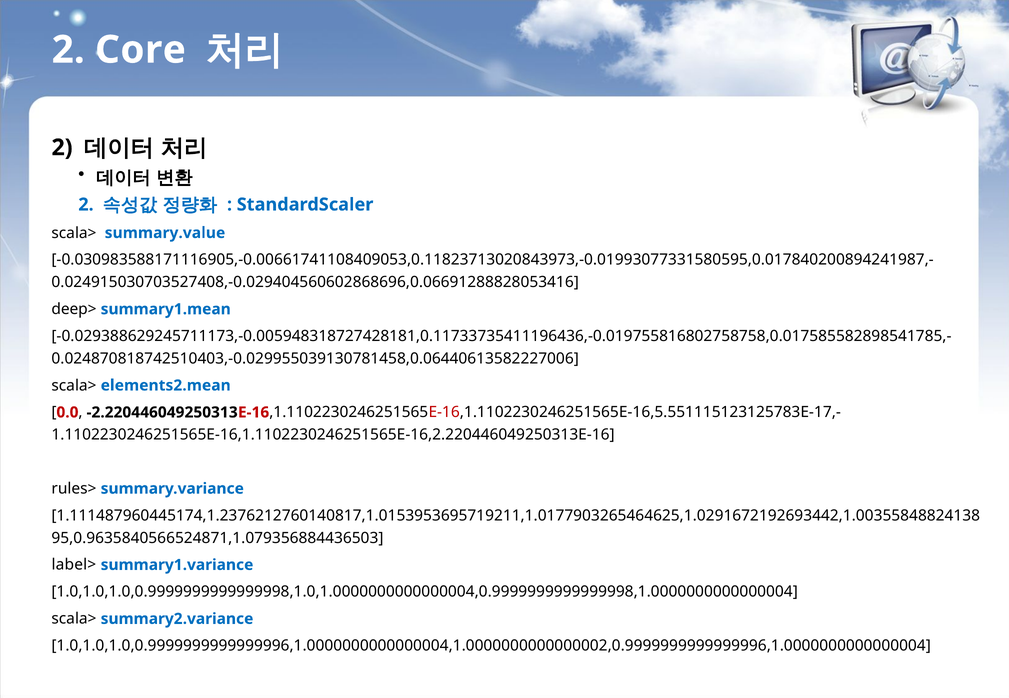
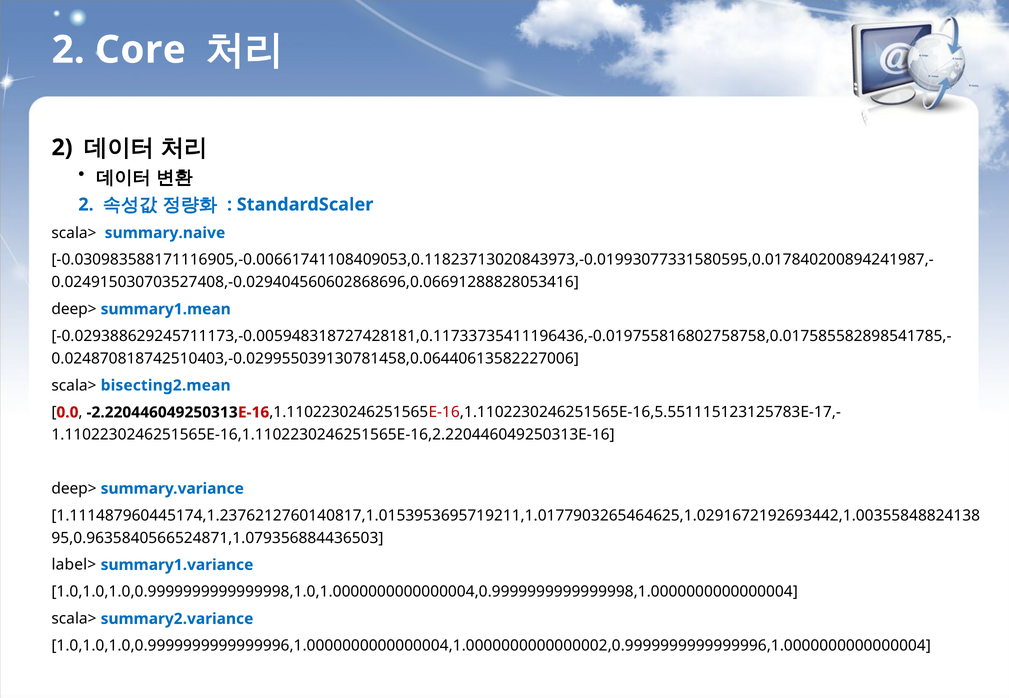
summary.value: summary.value -> summary.naive
elements2.mean: elements2.mean -> bisecting2.mean
rules> at (74, 489): rules> -> deep>
